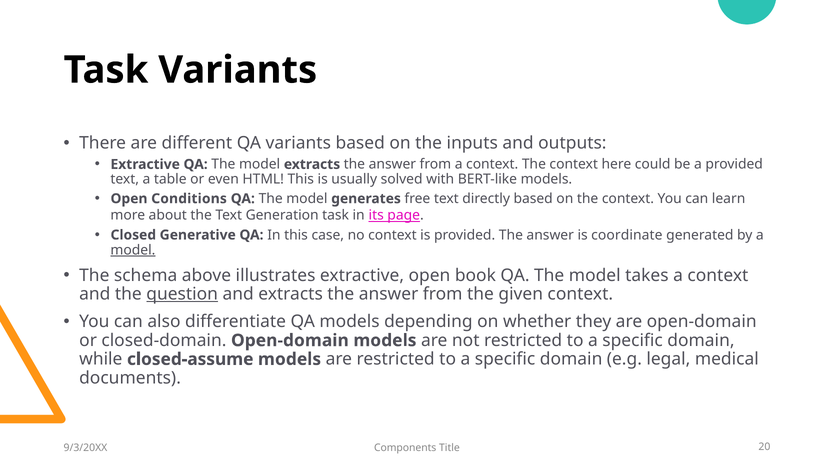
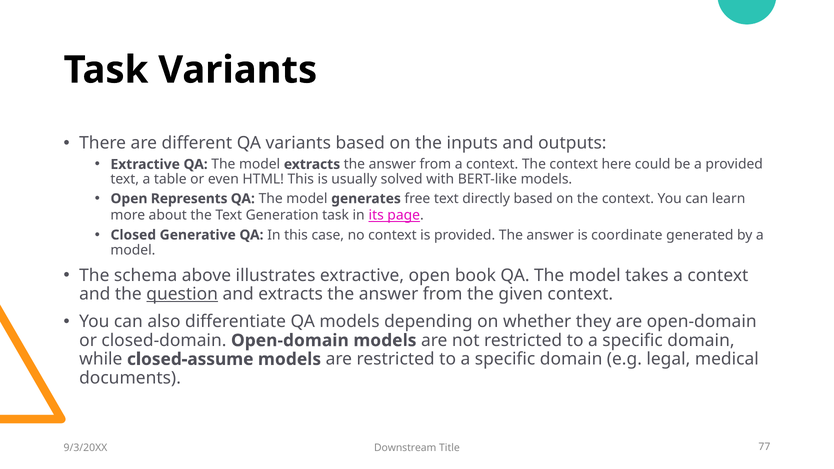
Conditions: Conditions -> Represents
model at (133, 250) underline: present -> none
Components: Components -> Downstream
20: 20 -> 77
